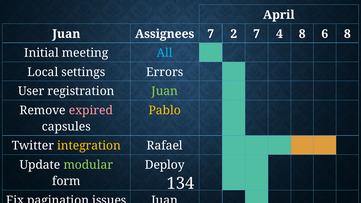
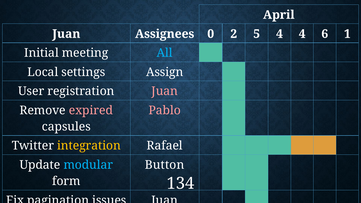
Assignees 7: 7 -> 0
2 7: 7 -> 5
4 8: 8 -> 4
6 8: 8 -> 1
Errors: Errors -> Assign
Juan at (165, 91) colour: light green -> pink
Pablo at (165, 110) colour: yellow -> pink
modular colour: light green -> light blue
Deploy: Deploy -> Button
